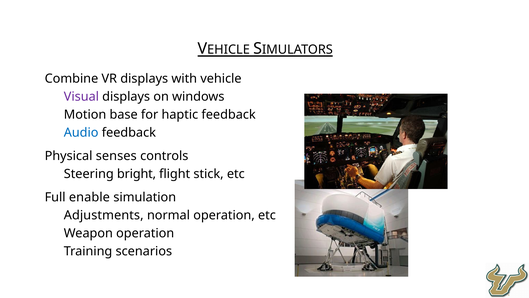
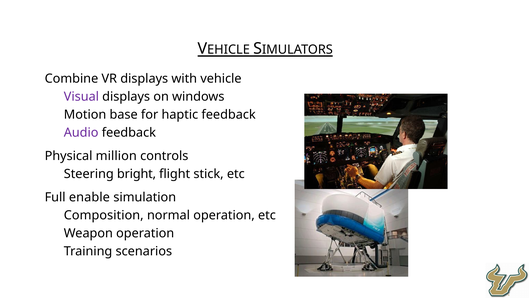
Audio colour: blue -> purple
senses: senses -> million
Adjustments: Adjustments -> Composition
